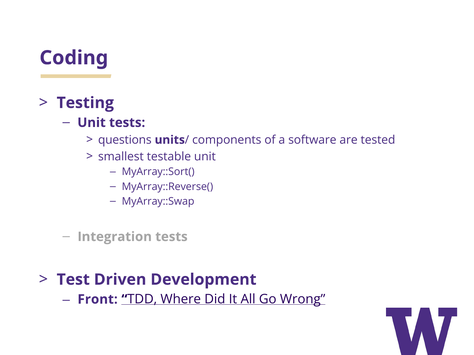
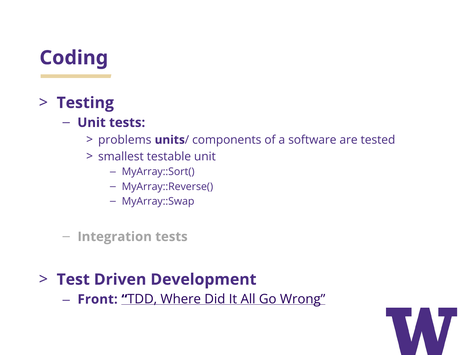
questions: questions -> problems
